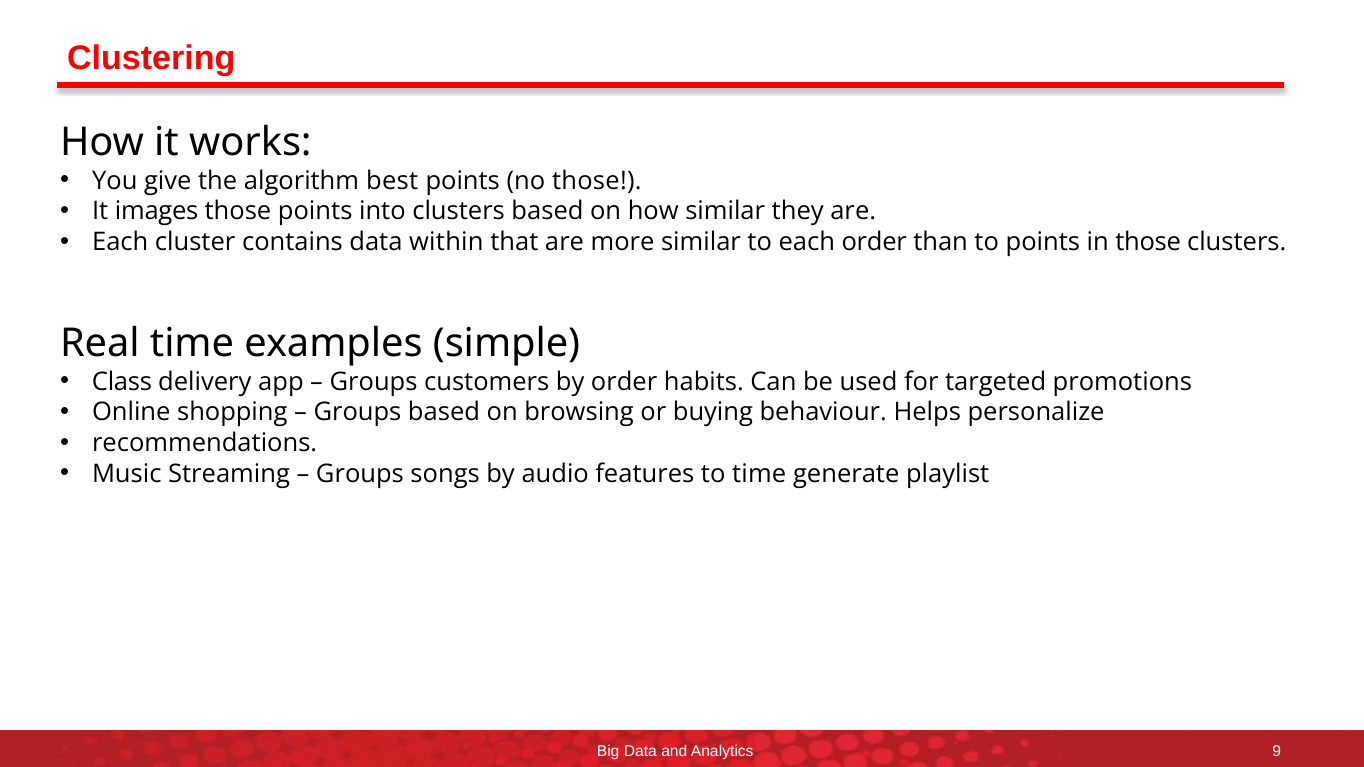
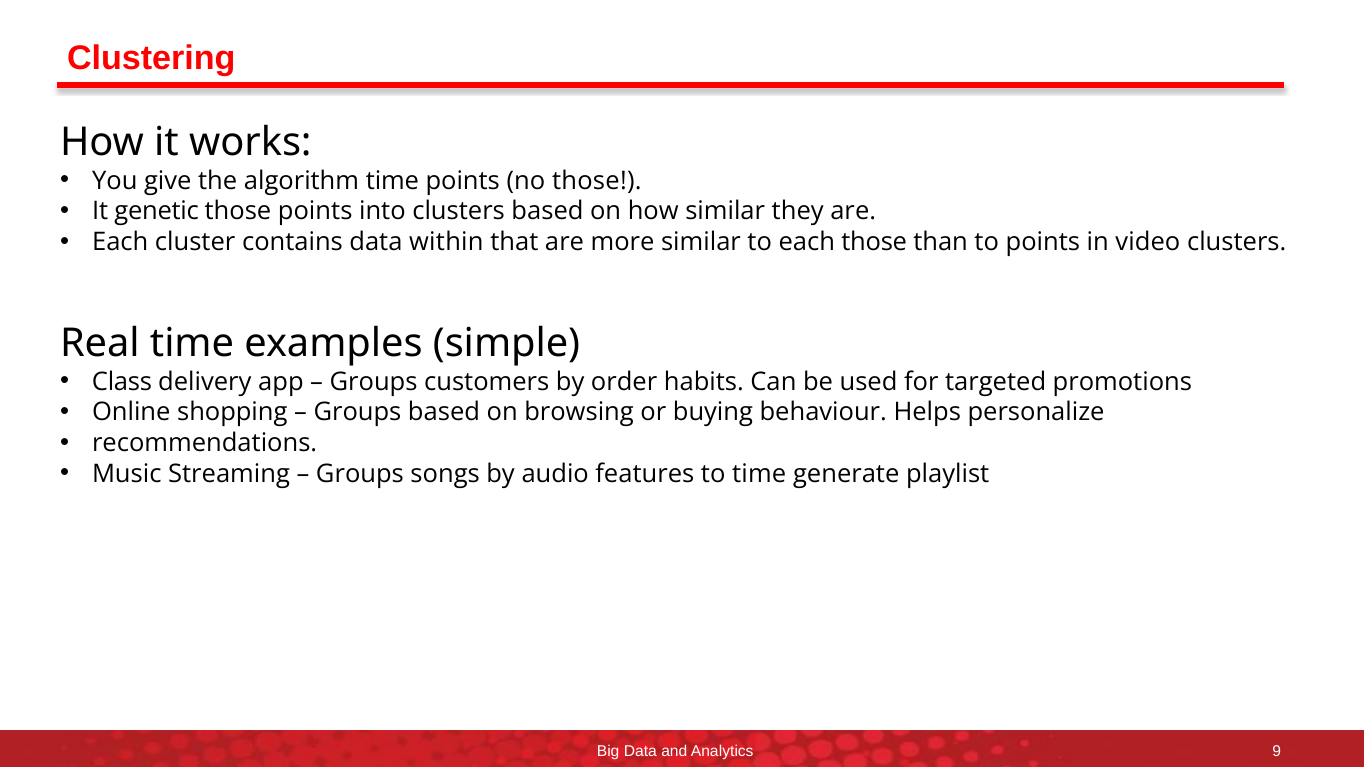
algorithm best: best -> time
images: images -> genetic
each order: order -> those
in those: those -> video
